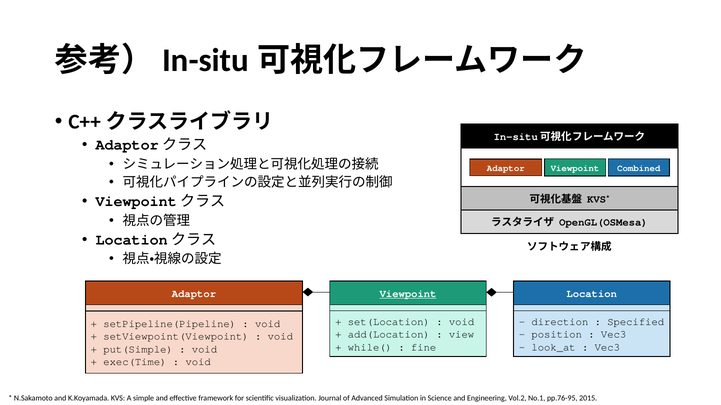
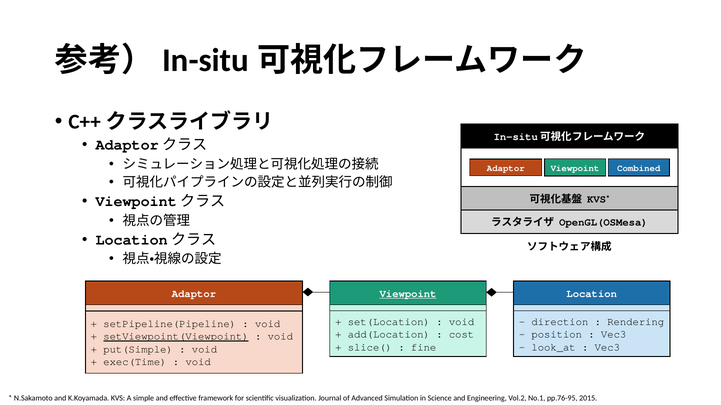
Specified: Specified -> Rendering
view: view -> cost
setViewpoint(Viewpoint underline: none -> present
while(: while( -> slice(
